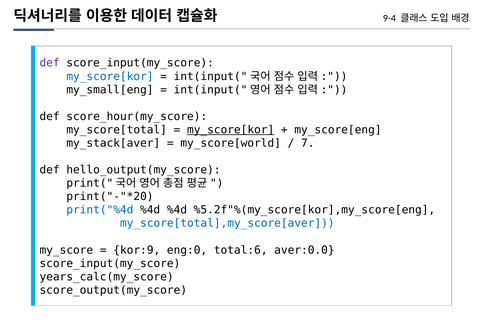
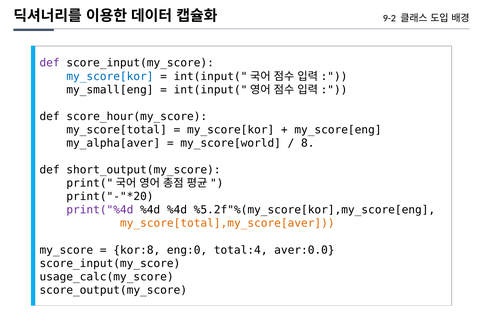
9-4: 9-4 -> 9-2
my_score[kor at (231, 130) underline: present -> none
my_stack[aver: my_stack[aver -> my_alpha[aver
7: 7 -> 8
hello_output(my_score: hello_output(my_score -> short_output(my_score
print("%4d colour: blue -> purple
my_score[total],my_score[aver colour: blue -> orange
kor:9: kor:9 -> kor:8
total:6: total:6 -> total:4
years_calc(my_score: years_calc(my_score -> usage_calc(my_score
